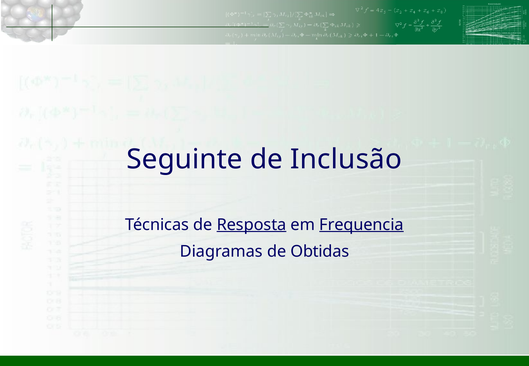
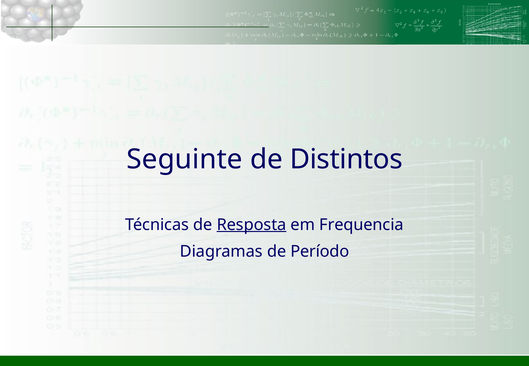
Inclusão: Inclusão -> Distintos
Frequencia underline: present -> none
Obtidas: Obtidas -> Período
